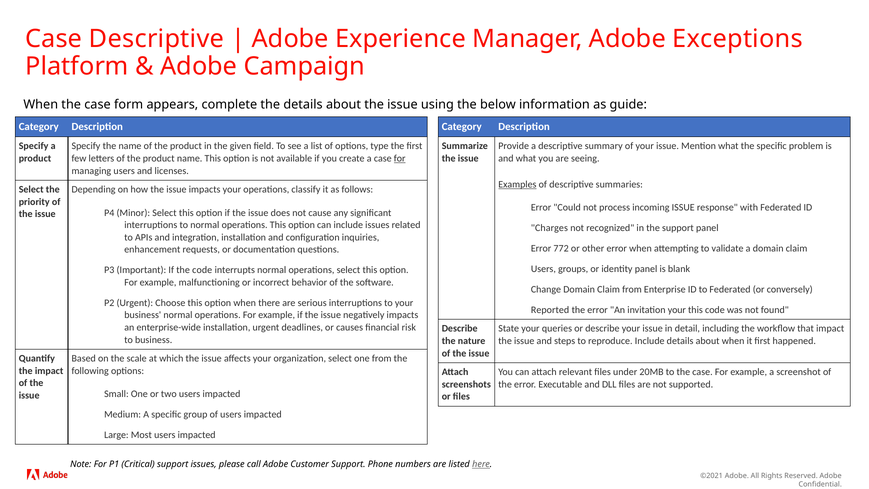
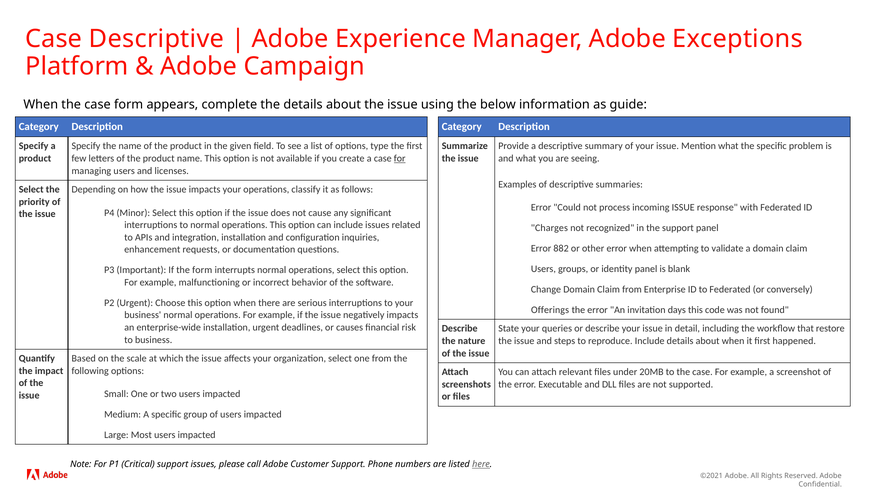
Examples underline: present -> none
772: 772 -> 882
the code: code -> form
Reported: Reported -> Offerings
invitation your: your -> days
that impact: impact -> restore
